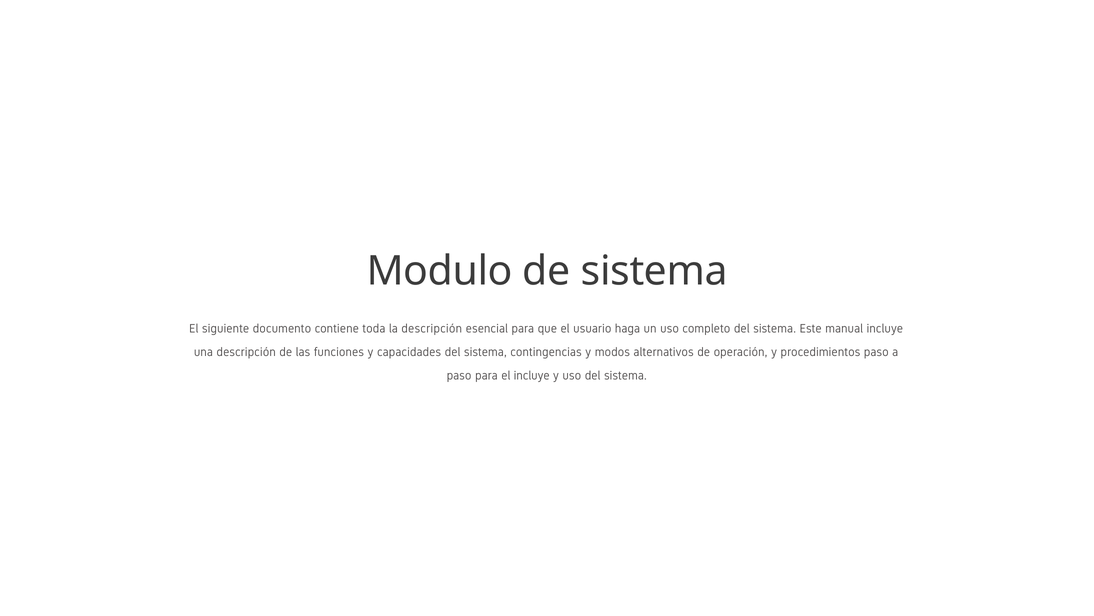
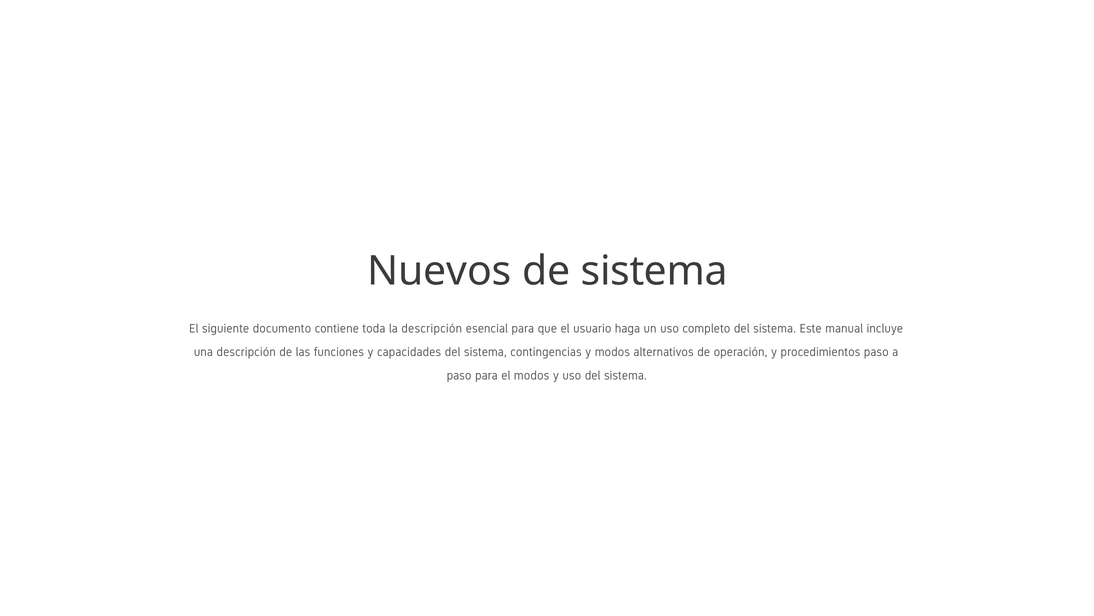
Modulo: Modulo -> Nuevos
el incluye: incluye -> modos
